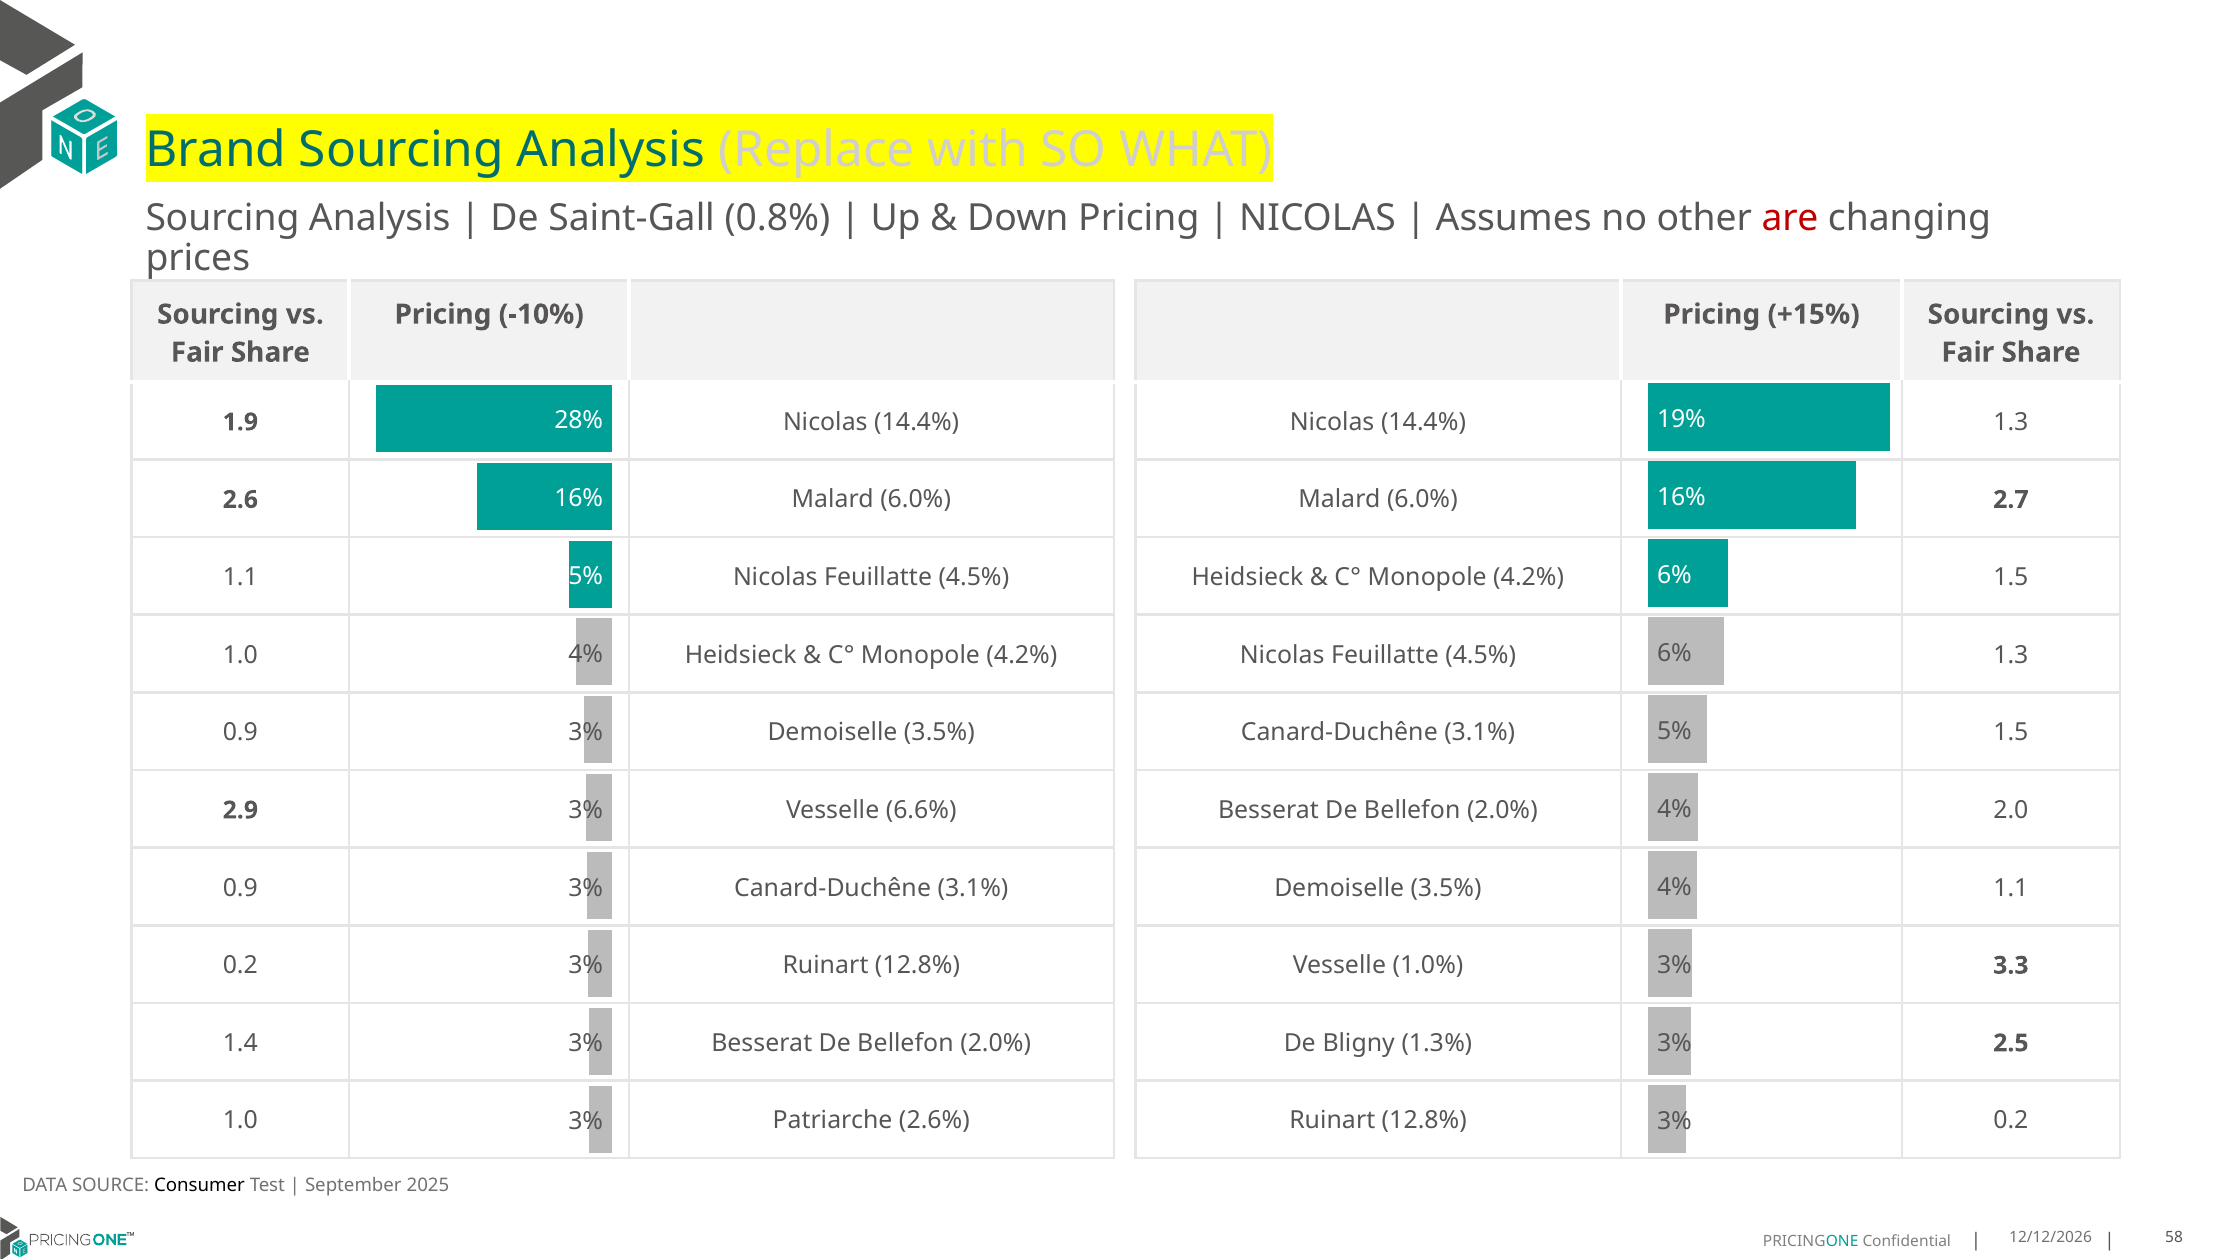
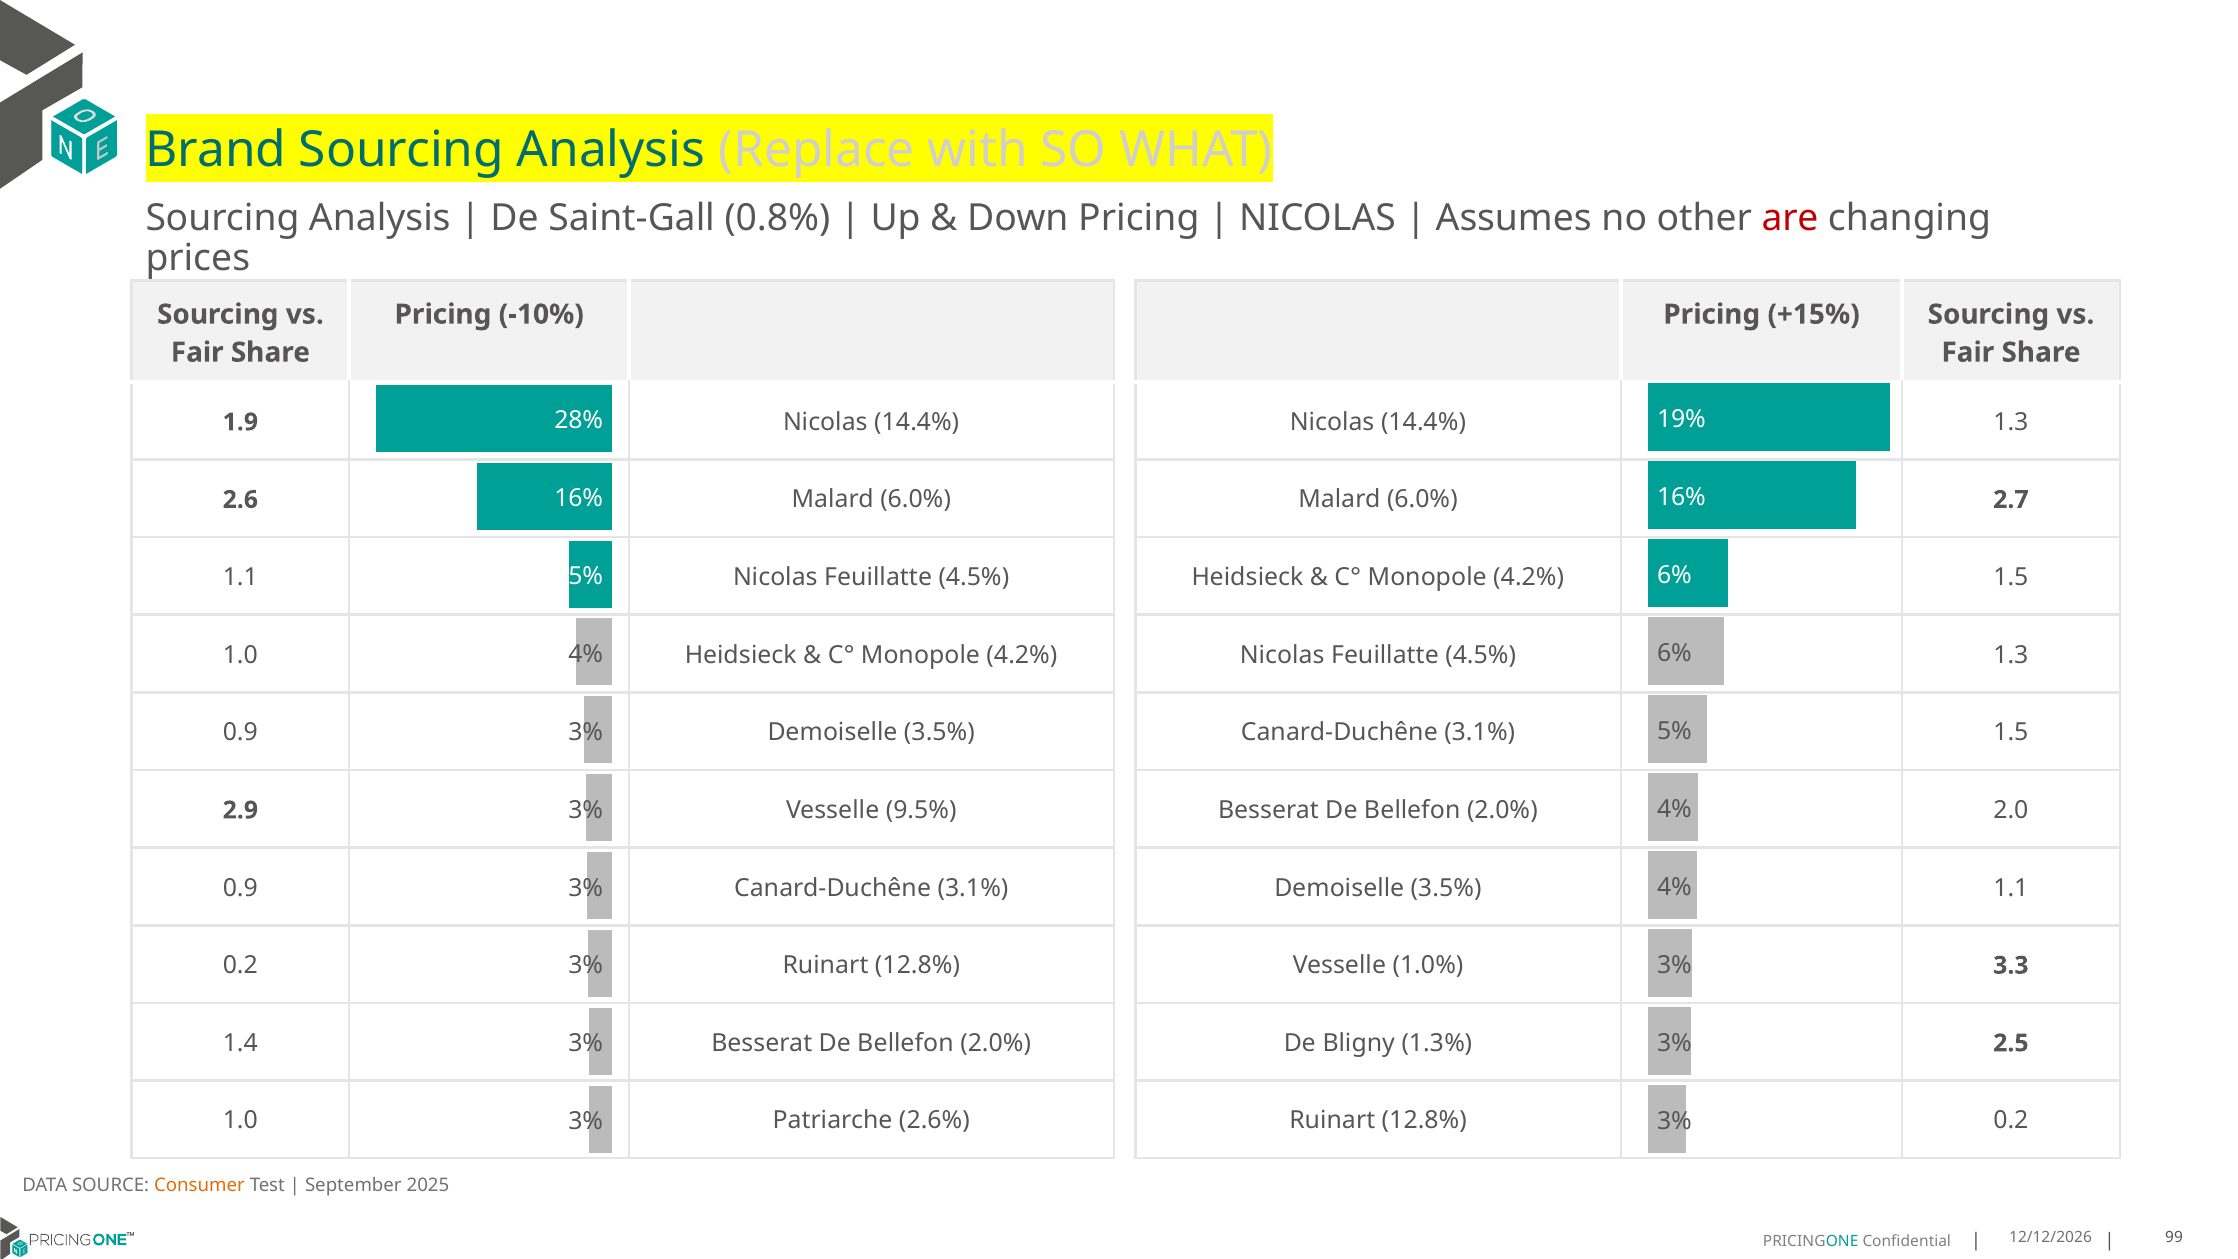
6.6%: 6.6% -> 9.5%
Consumer colour: black -> orange
58: 58 -> 99
